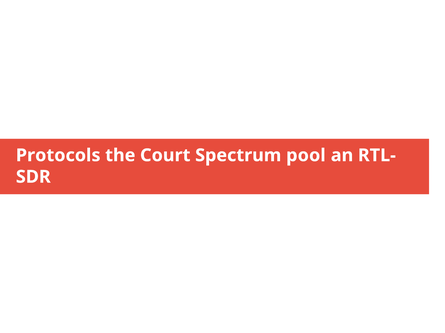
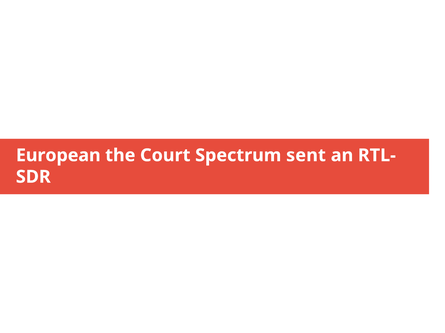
Protocols: Protocols -> European
pool: pool -> sent
